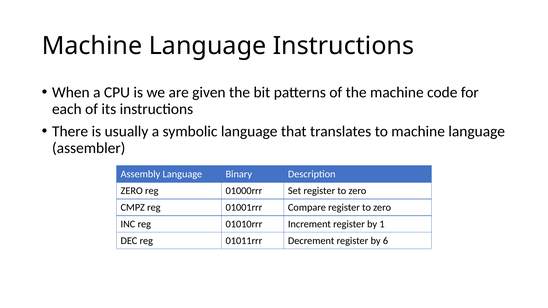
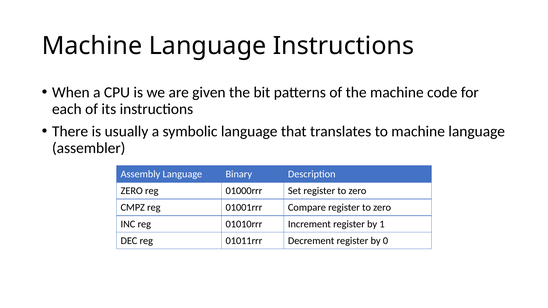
6: 6 -> 0
